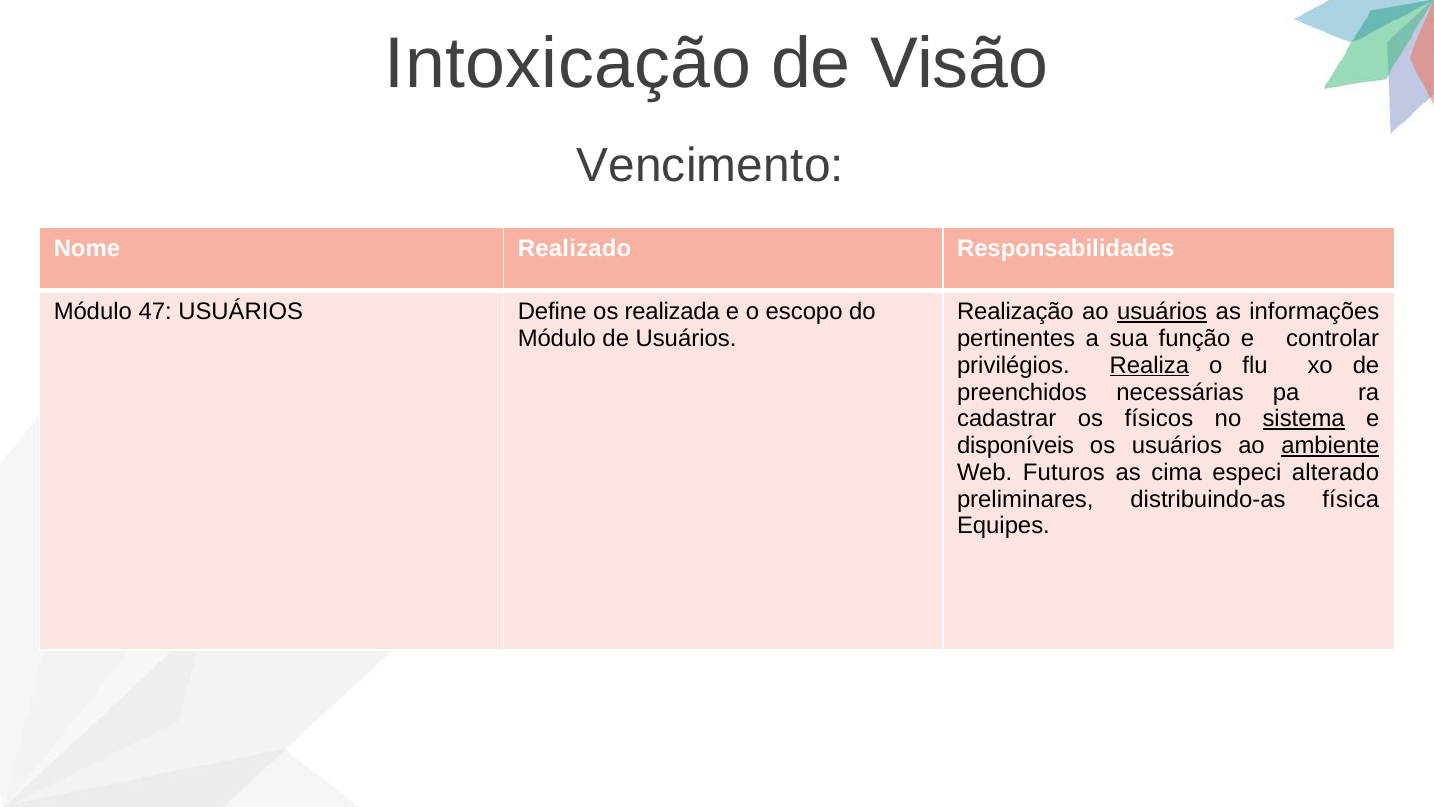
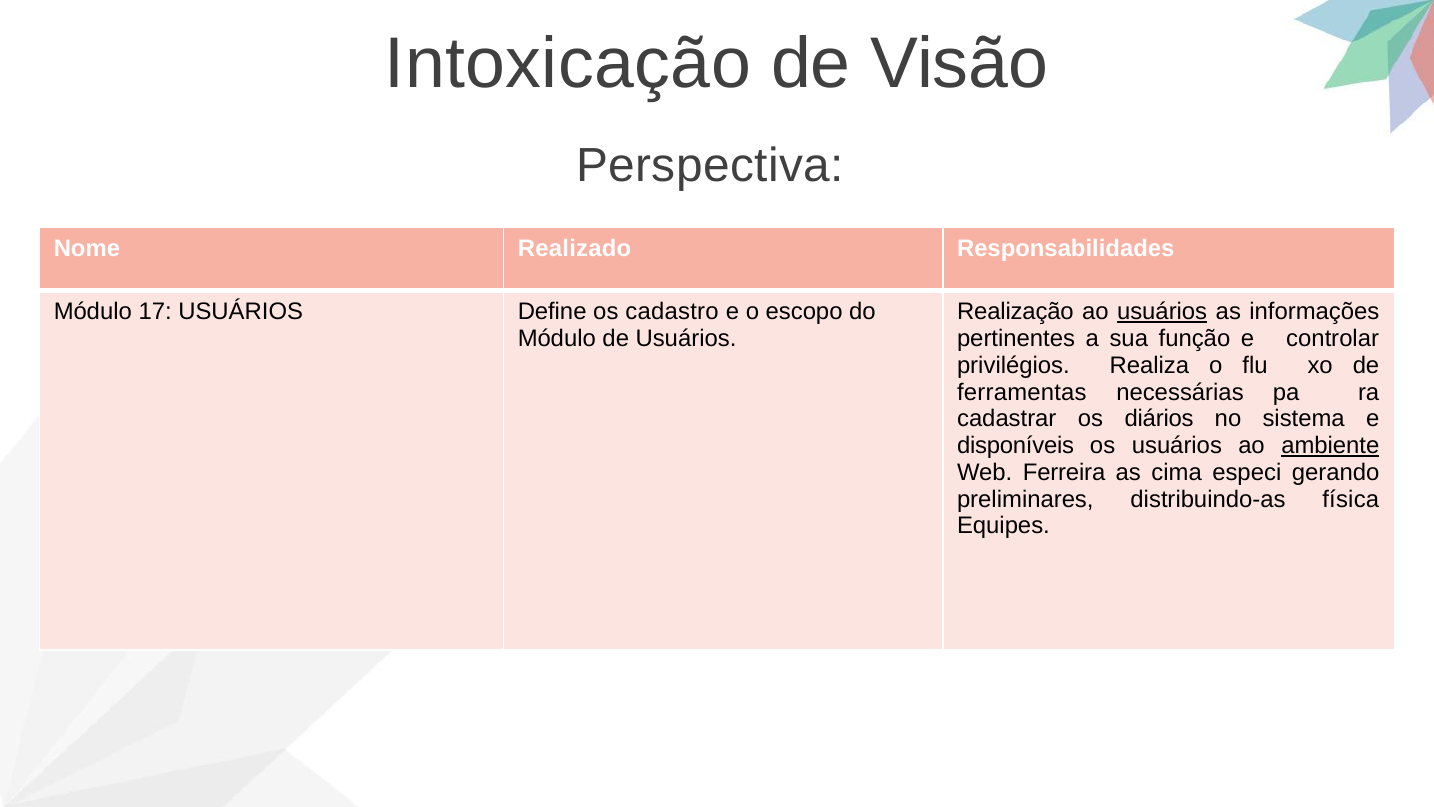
Vencimento: Vencimento -> Perspectiva
47: 47 -> 17
realizada: realizada -> cadastro
Realiza underline: present -> none
preenchidos: preenchidos -> ferramentas
físicos: físicos -> diários
sistema underline: present -> none
Futuros: Futuros -> Ferreira
alterado: alterado -> gerando
